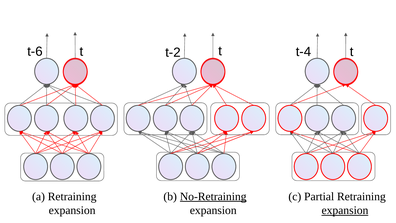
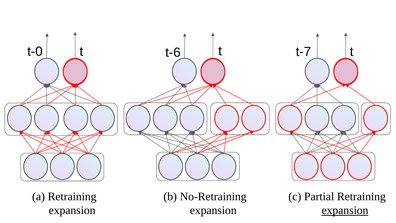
t-6: t-6 -> t-0
t-2: t-2 -> t-6
t-4: t-4 -> t-7
No-Retraining underline: present -> none
